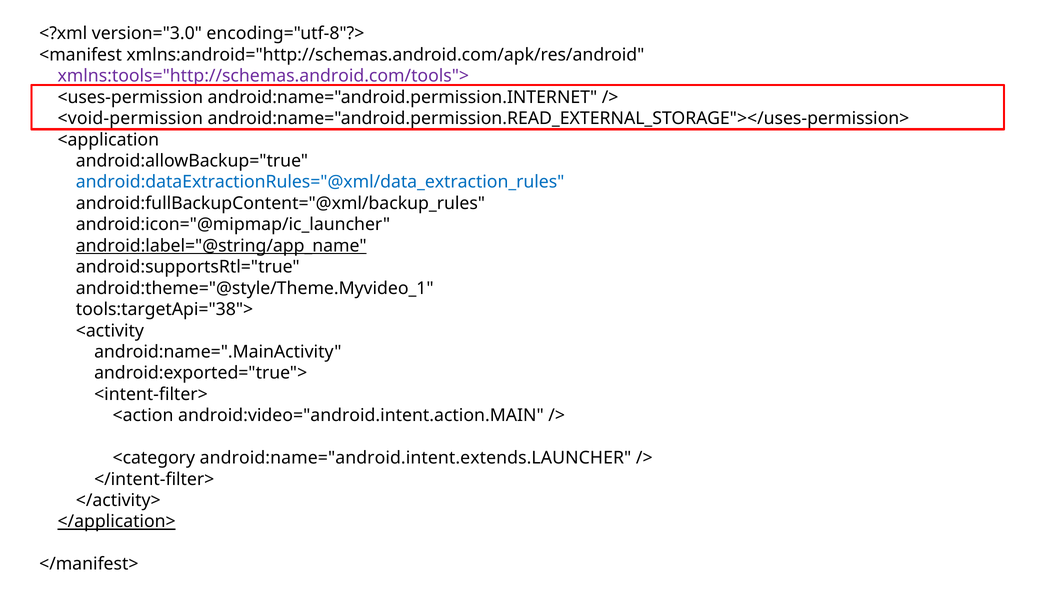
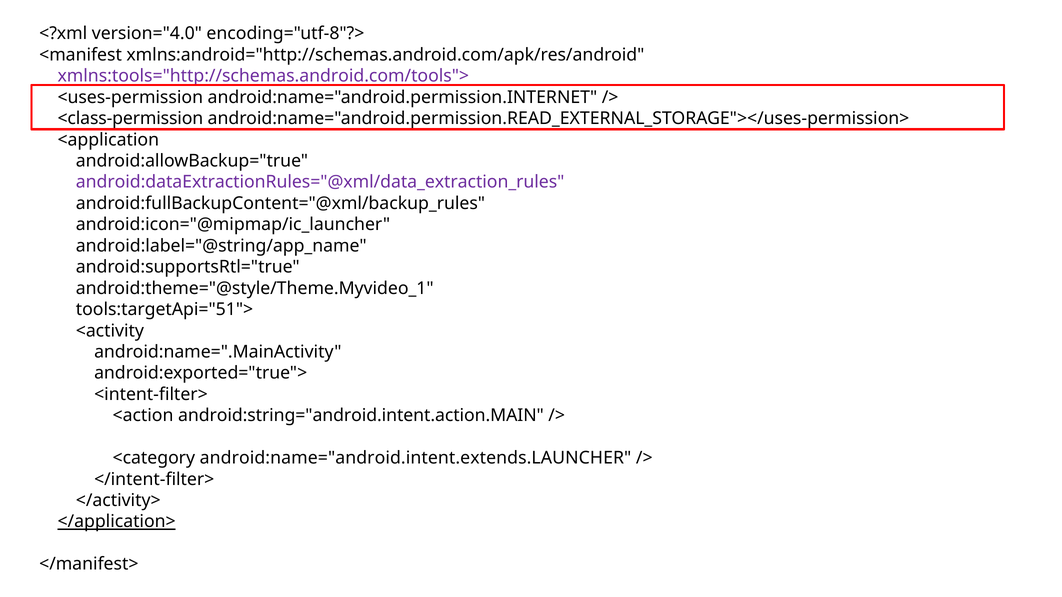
version="3.0: version="3.0 -> version="4.0
<void-permission: <void-permission -> <class-permission
android:dataExtractionRules="@xml/data_extraction_rules colour: blue -> purple
android:label="@string/app_name underline: present -> none
tools:targetApi="38">: tools:targetApi="38"> -> tools:targetApi="51">
android:video="android.intent.action.MAIN: android:video="android.intent.action.MAIN -> android:string="android.intent.action.MAIN
